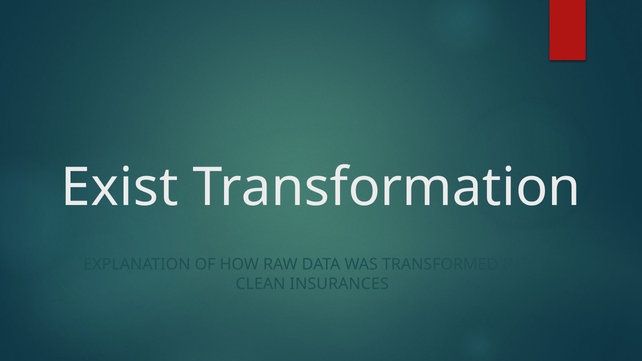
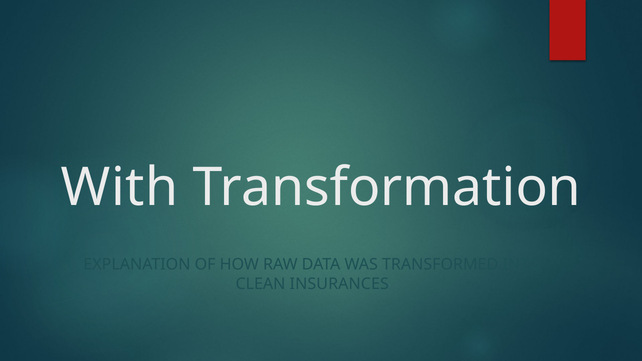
Exist: Exist -> With
